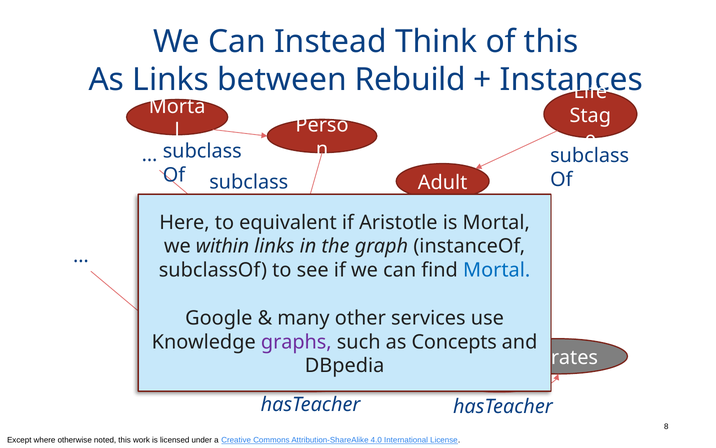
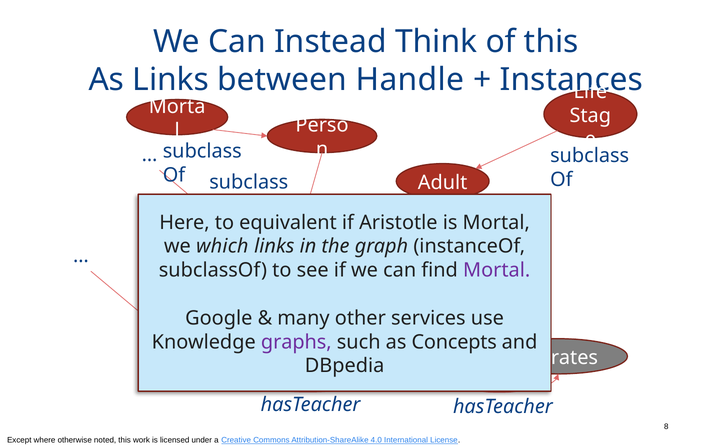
Rebuild: Rebuild -> Handle
within: within -> which
Mortal at (497, 270) colour: blue -> purple
